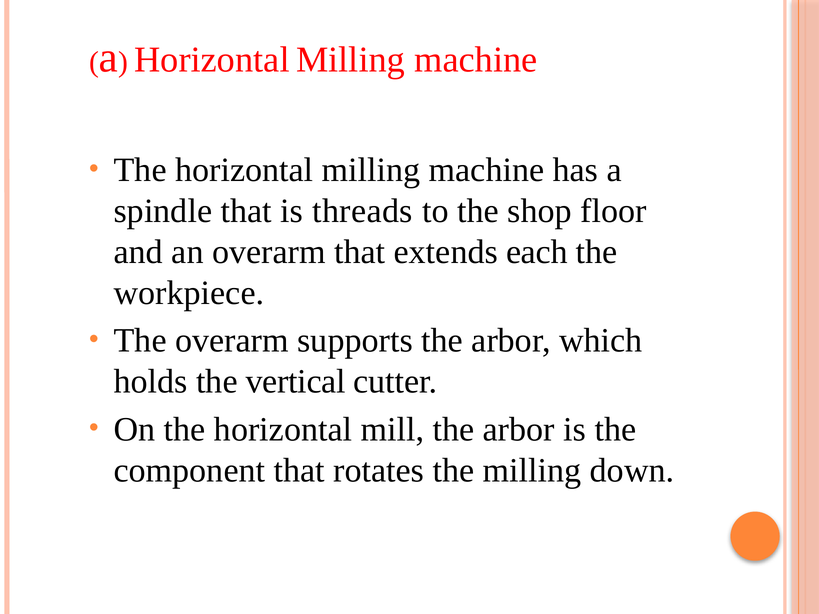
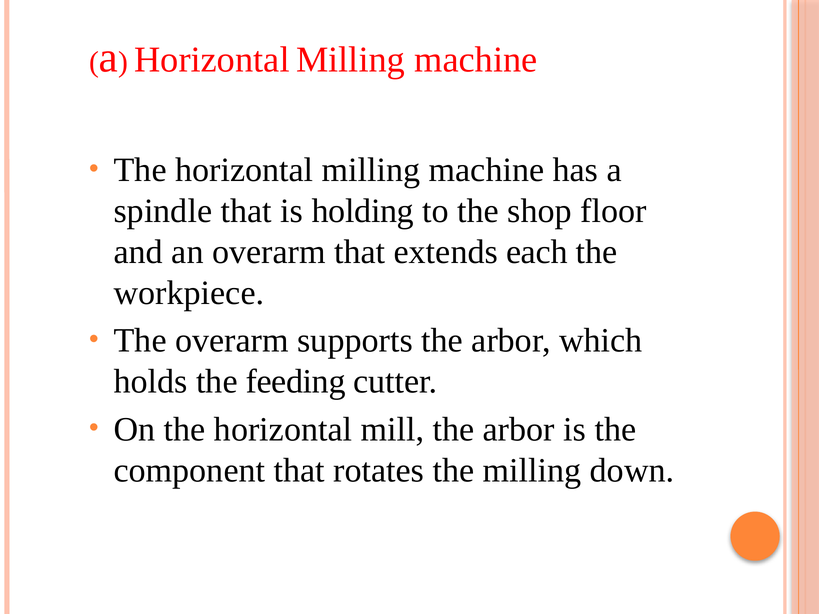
threads: threads -> holding
vertical: vertical -> feeding
